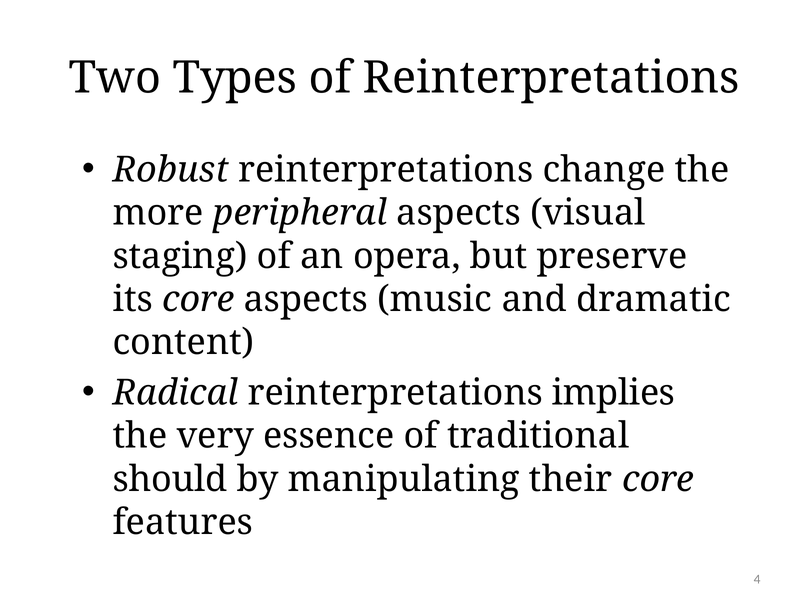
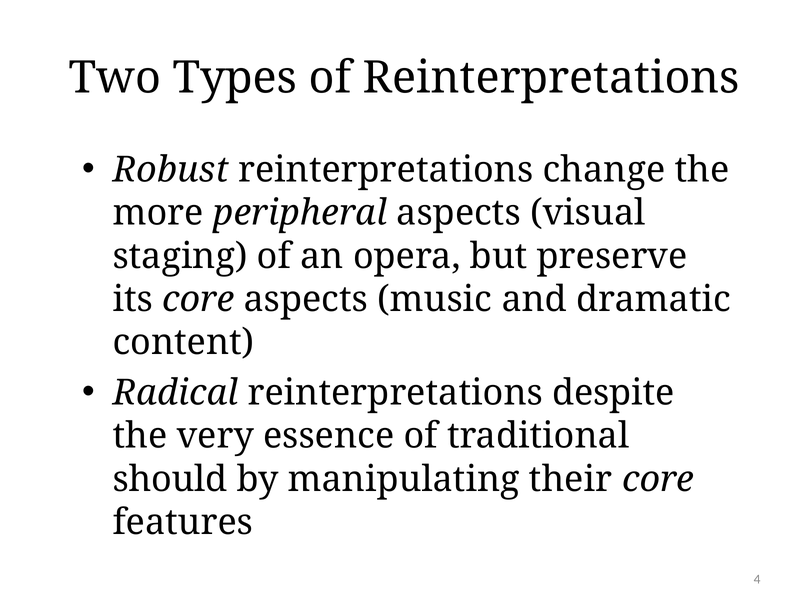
implies: implies -> despite
